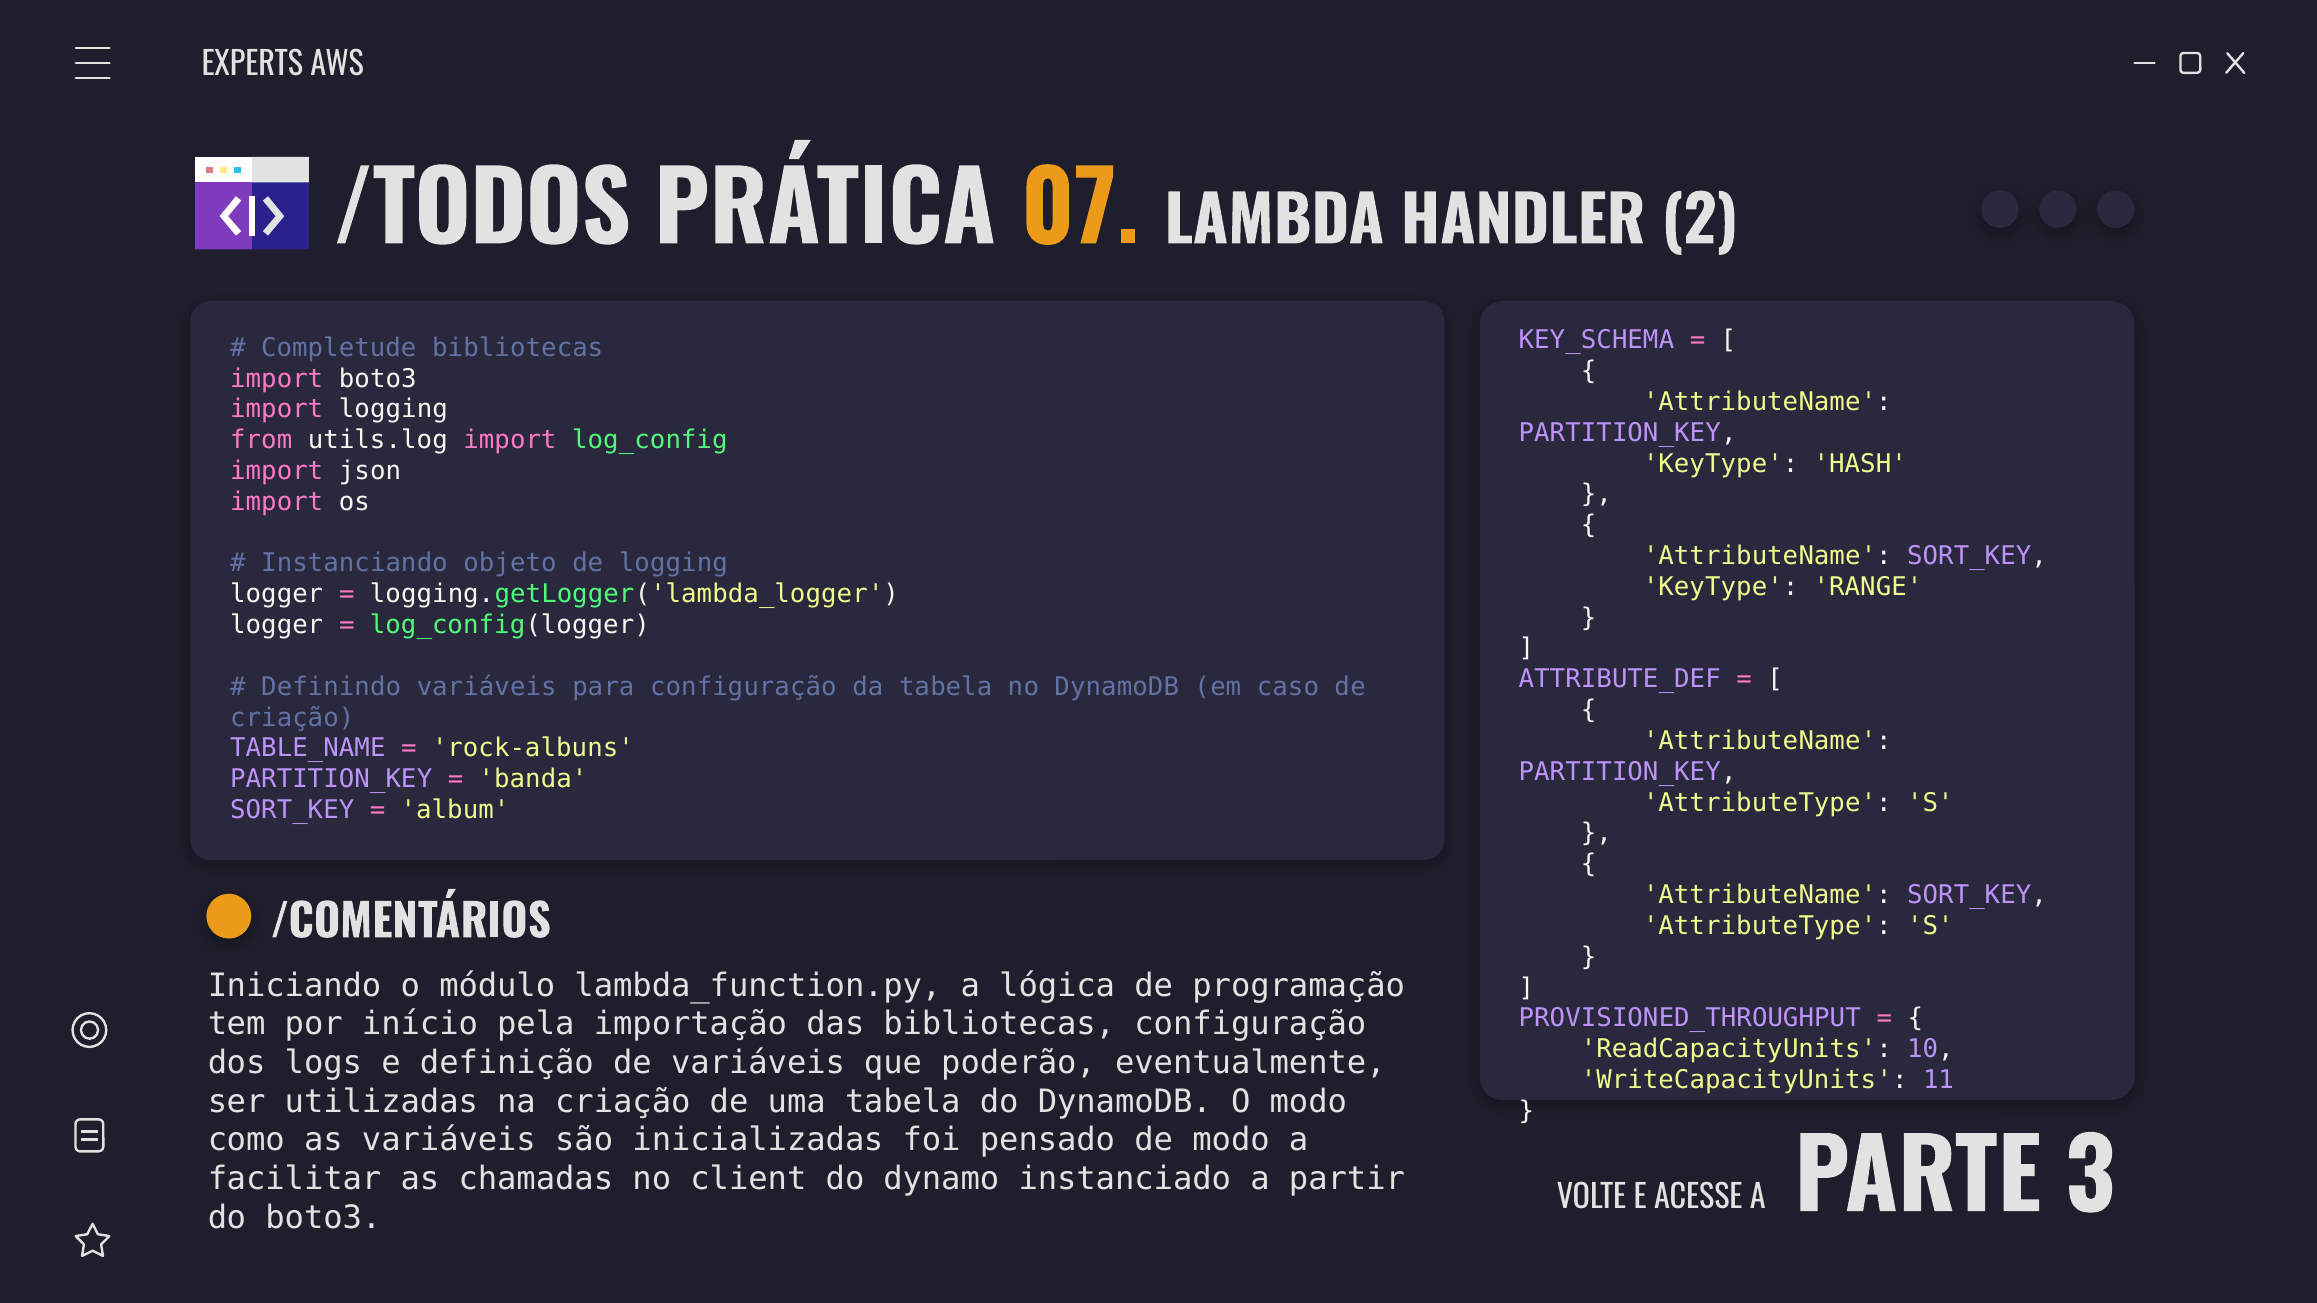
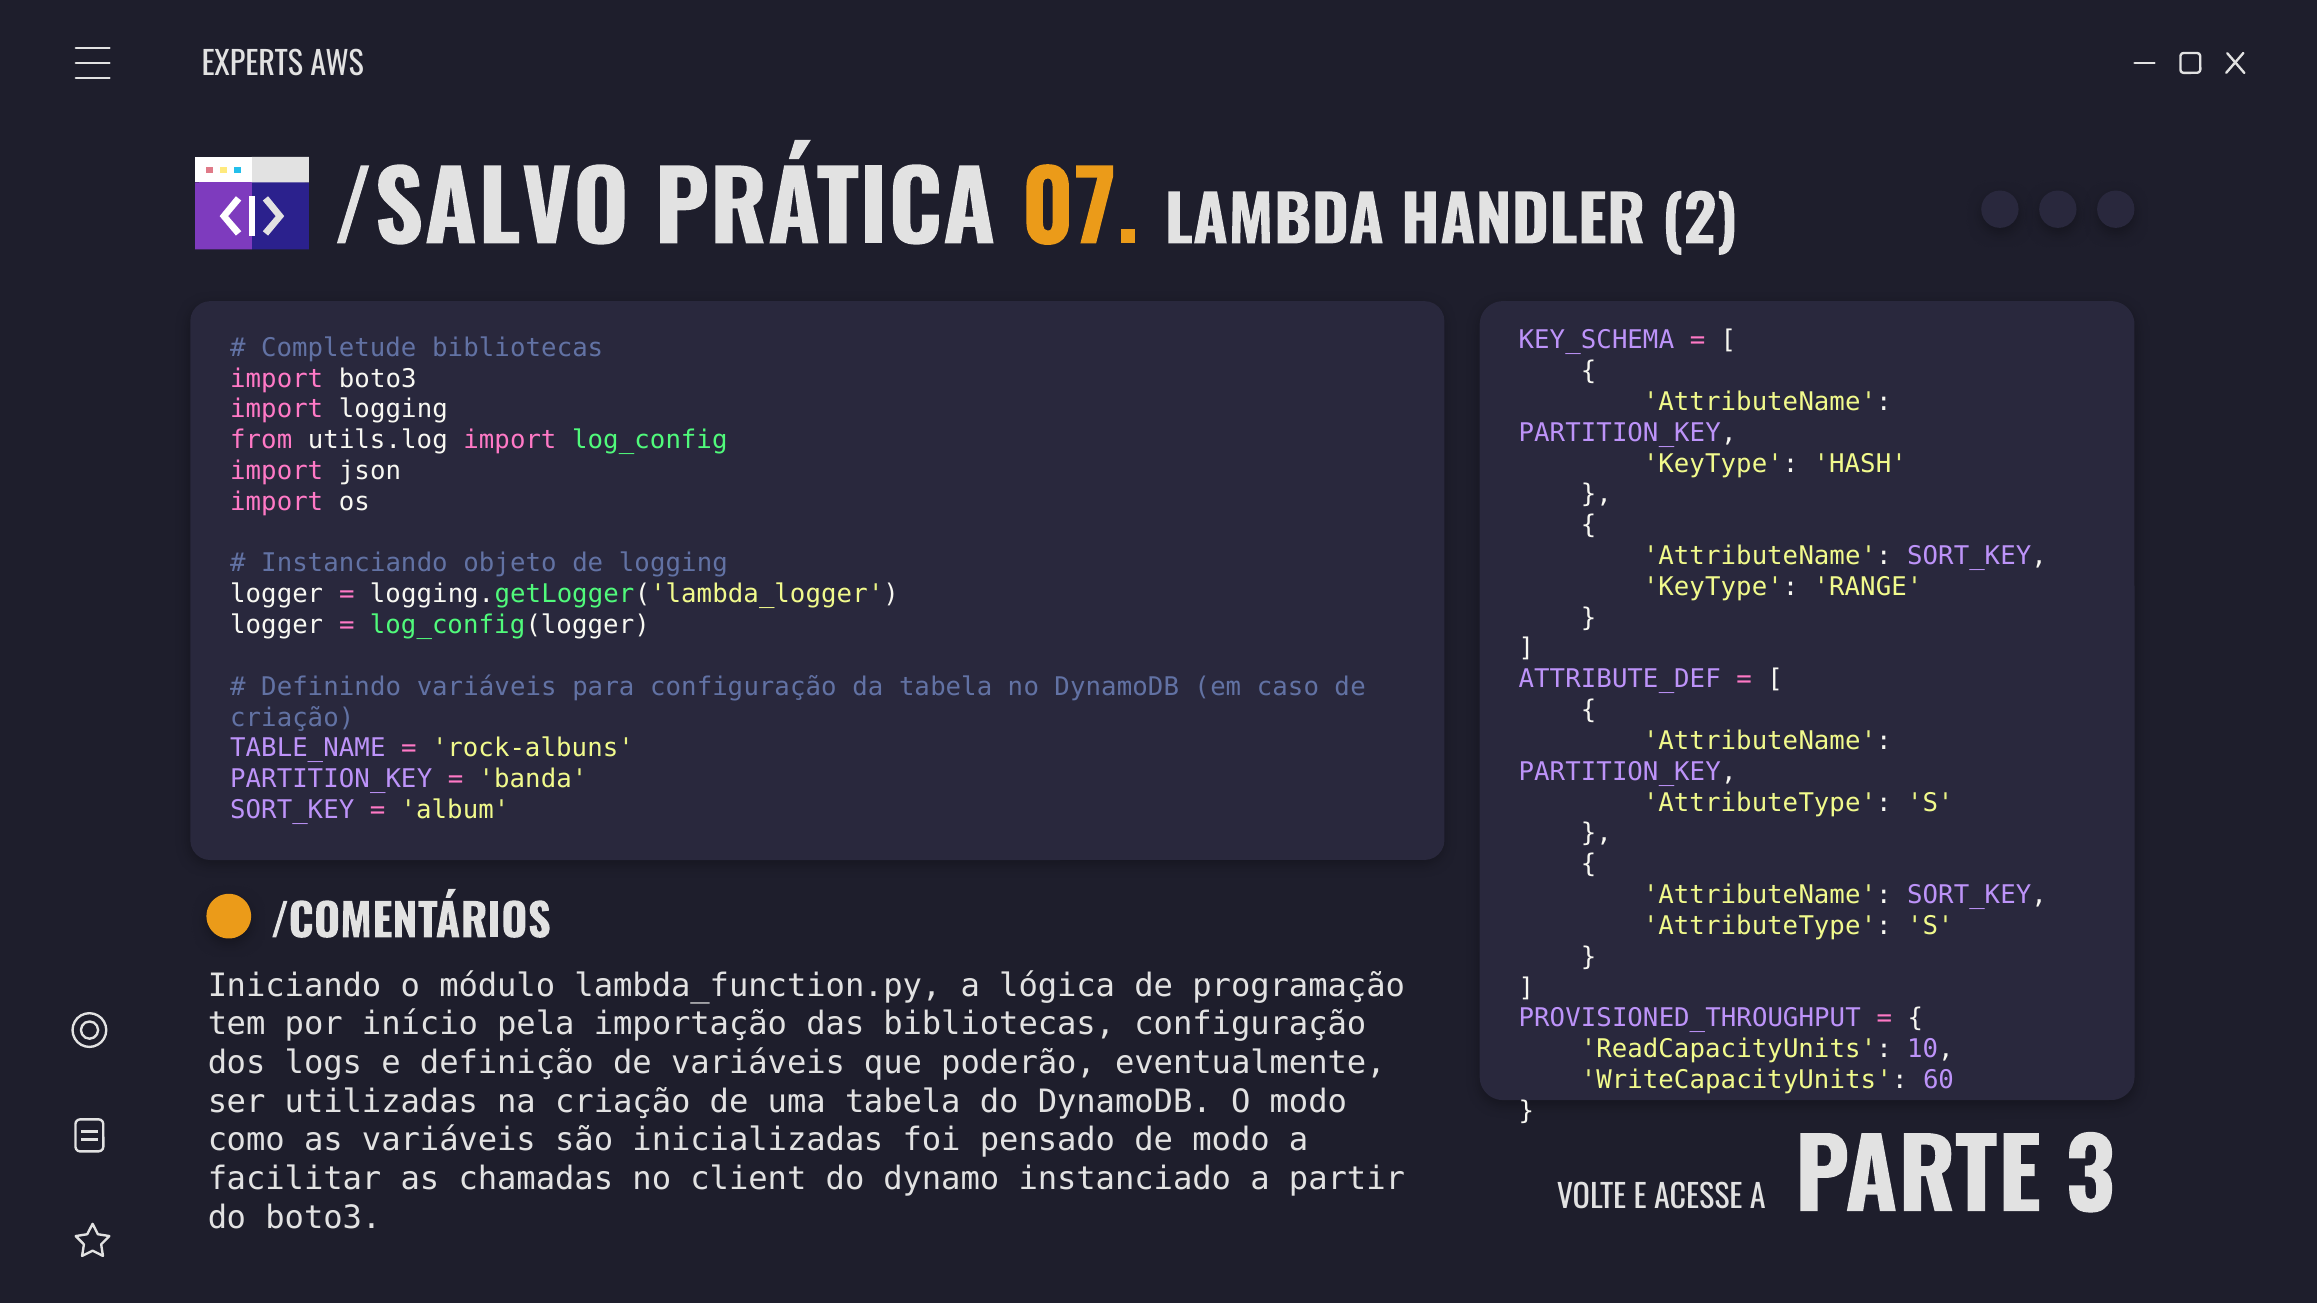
/TODOS: /TODOS -> /SALVO
11: 11 -> 60
